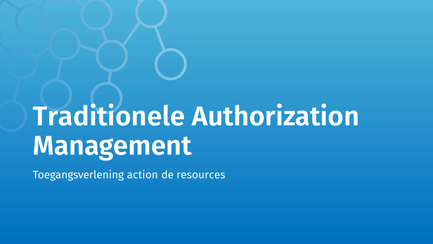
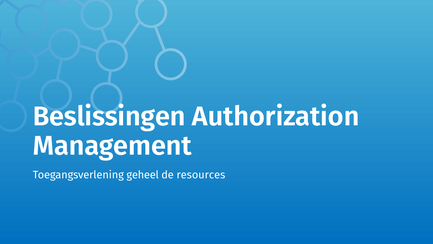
Traditionele: Traditionele -> Beslissingen
action: action -> geheel
